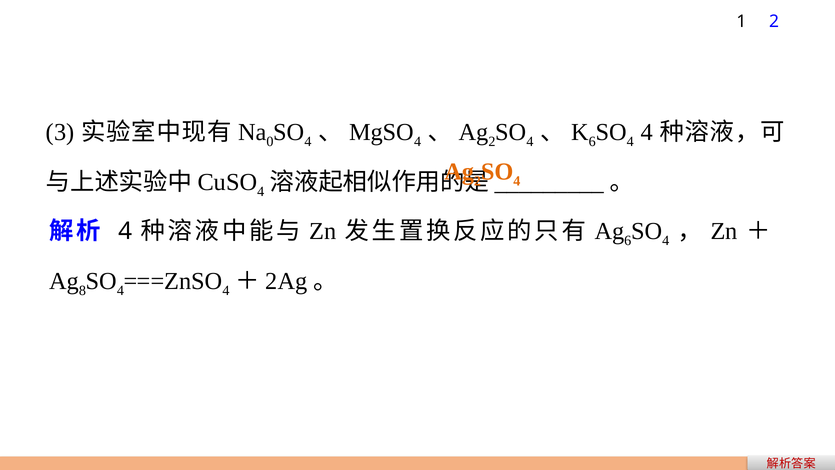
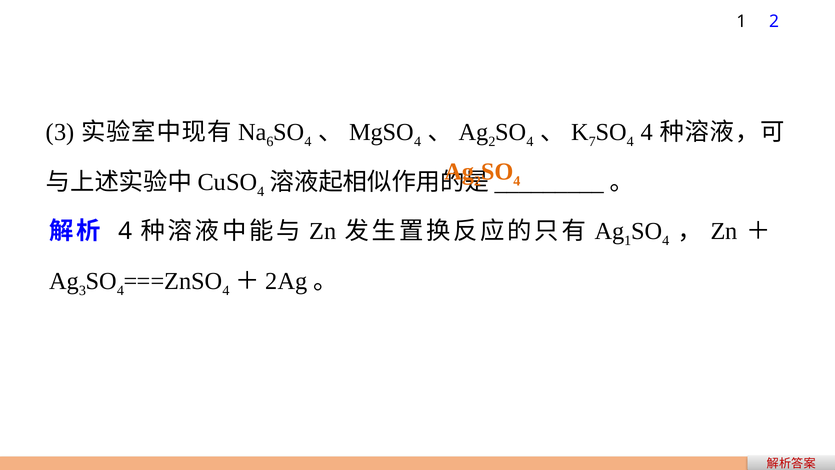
0: 0 -> 6
6 at (592, 142): 6 -> 7
6 at (628, 241): 6 -> 1
8 at (82, 290): 8 -> 3
